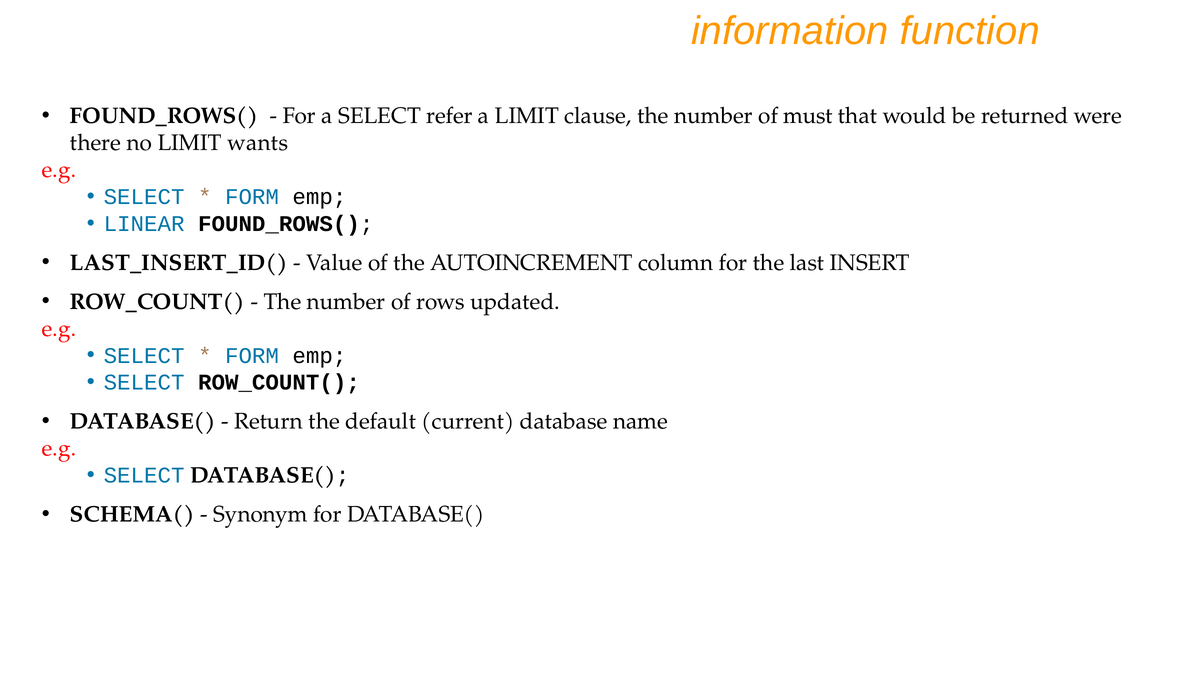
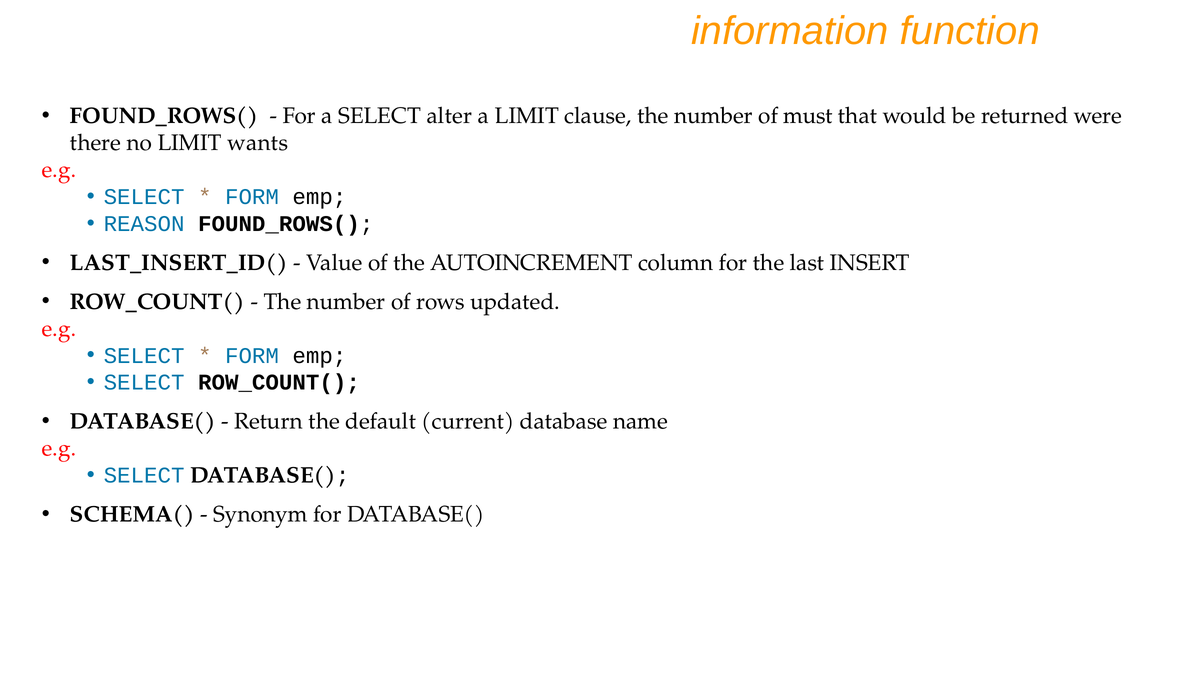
refer: refer -> alter
LINEAR: LINEAR -> REASON
